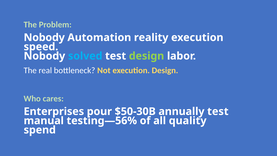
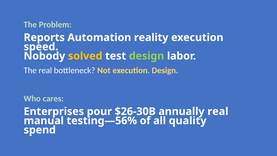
Nobody at (44, 37): Nobody -> Reports
solved colour: light blue -> yellow
$50-30B: $50-30B -> $26-30B
annually test: test -> real
